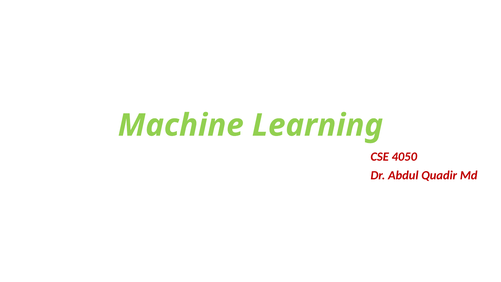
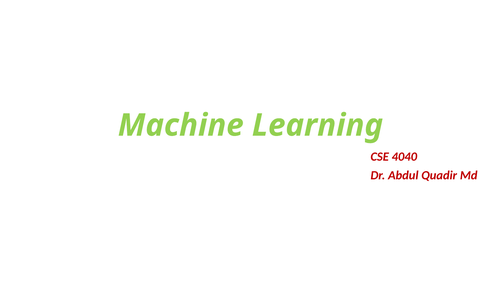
4050: 4050 -> 4040
